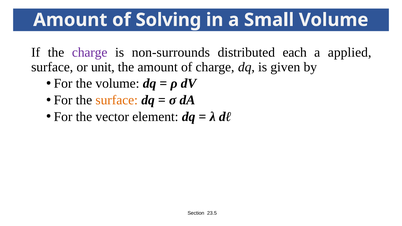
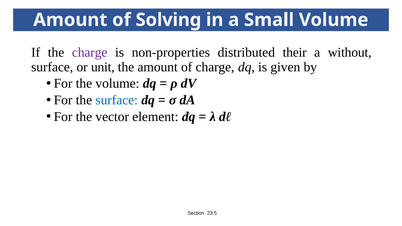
non-surrounds: non-surrounds -> non-properties
each: each -> their
applied: applied -> without
surface at (117, 100) colour: orange -> blue
